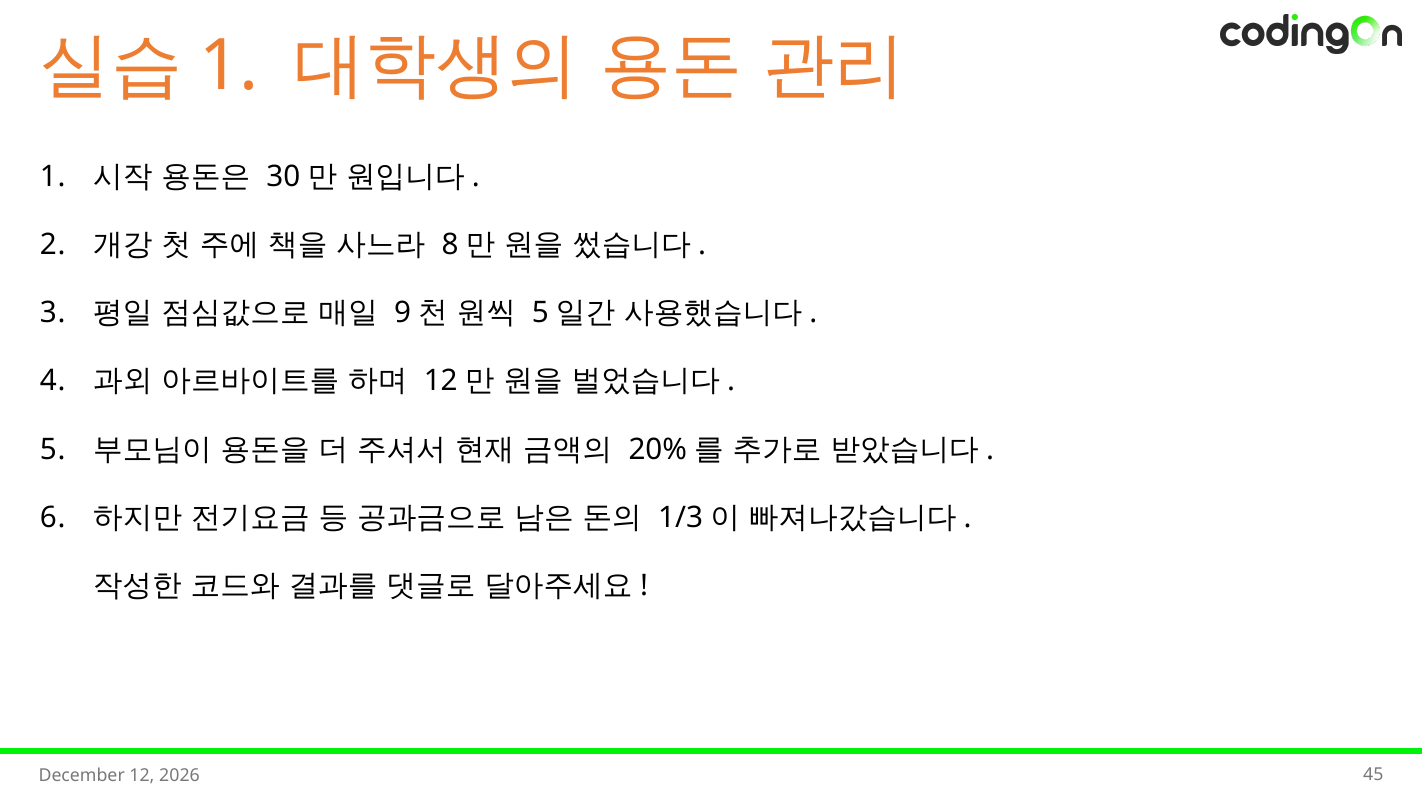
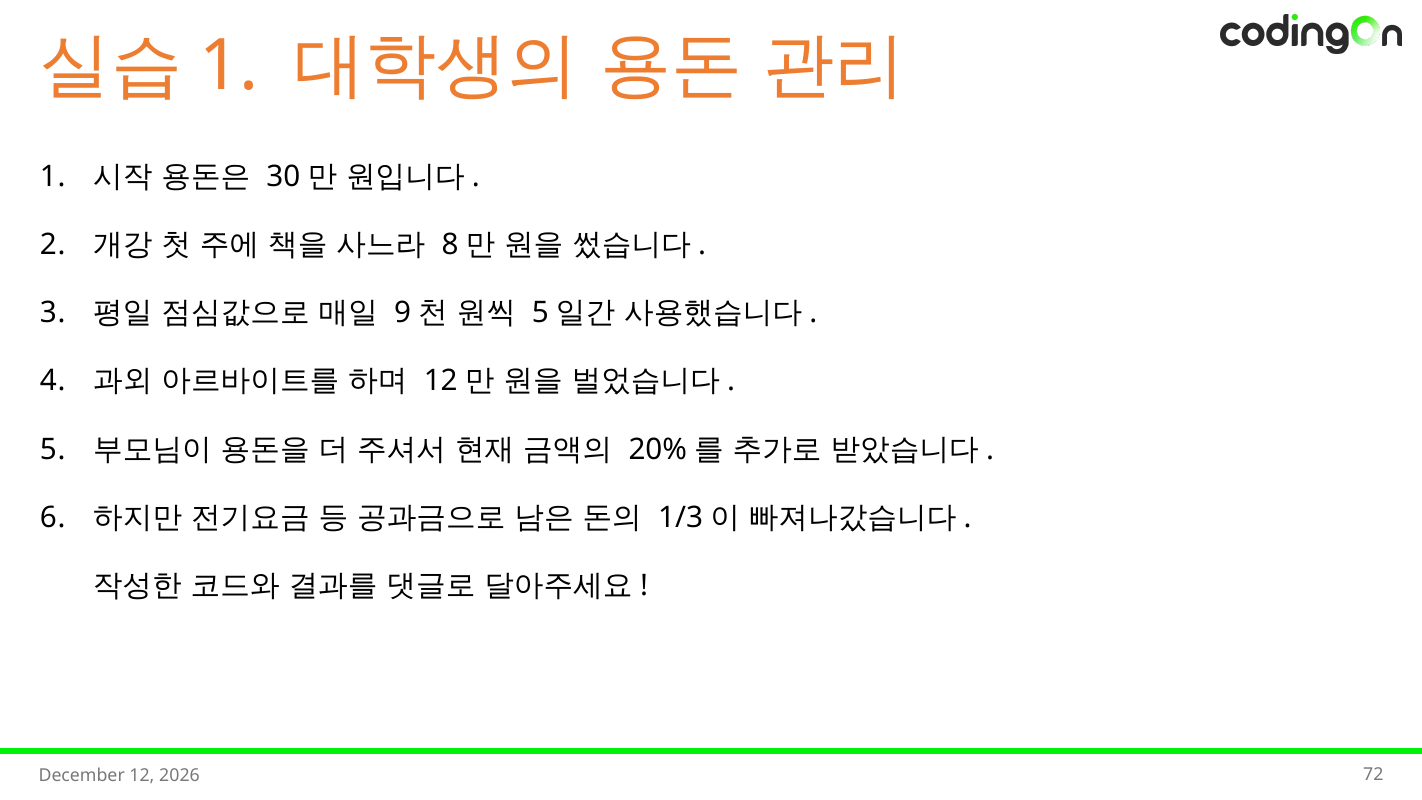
45: 45 -> 72
